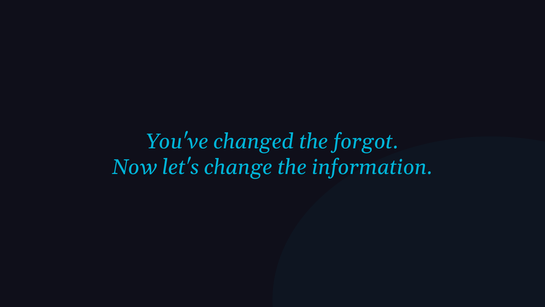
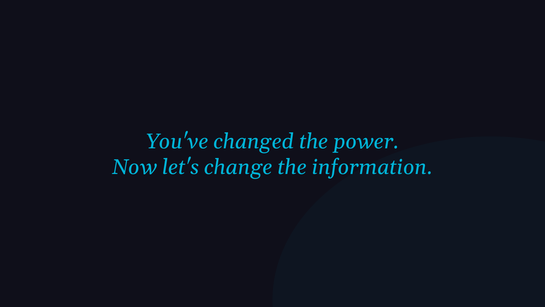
forgot: forgot -> power
